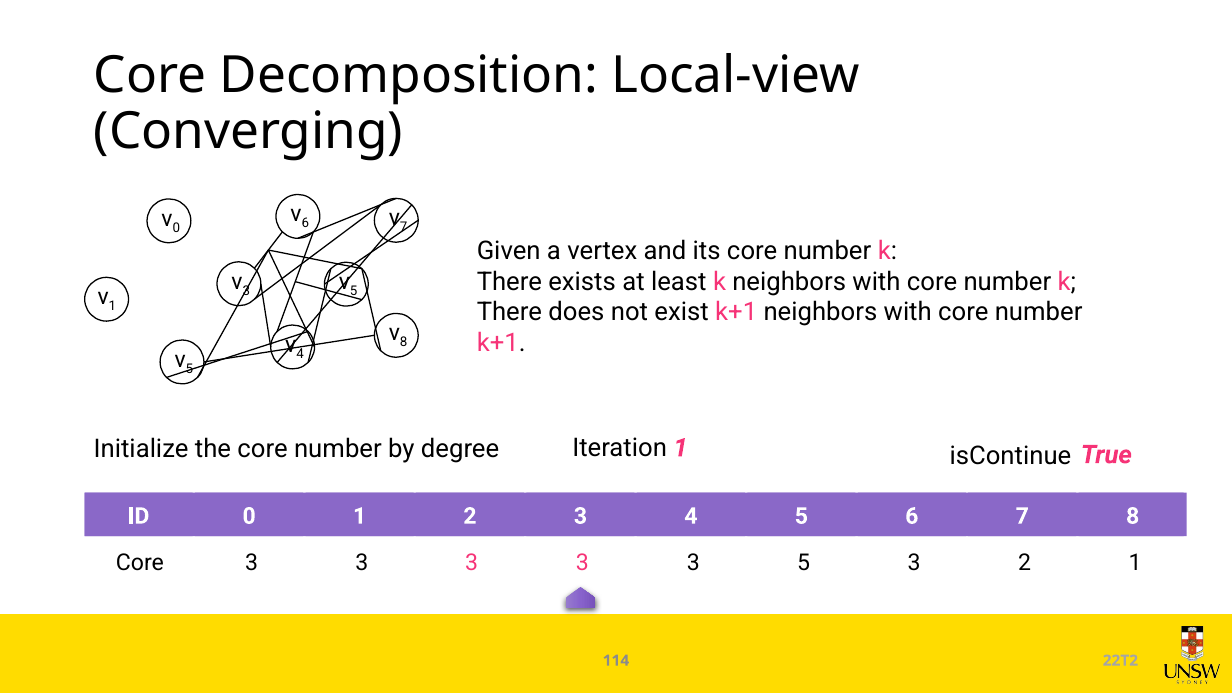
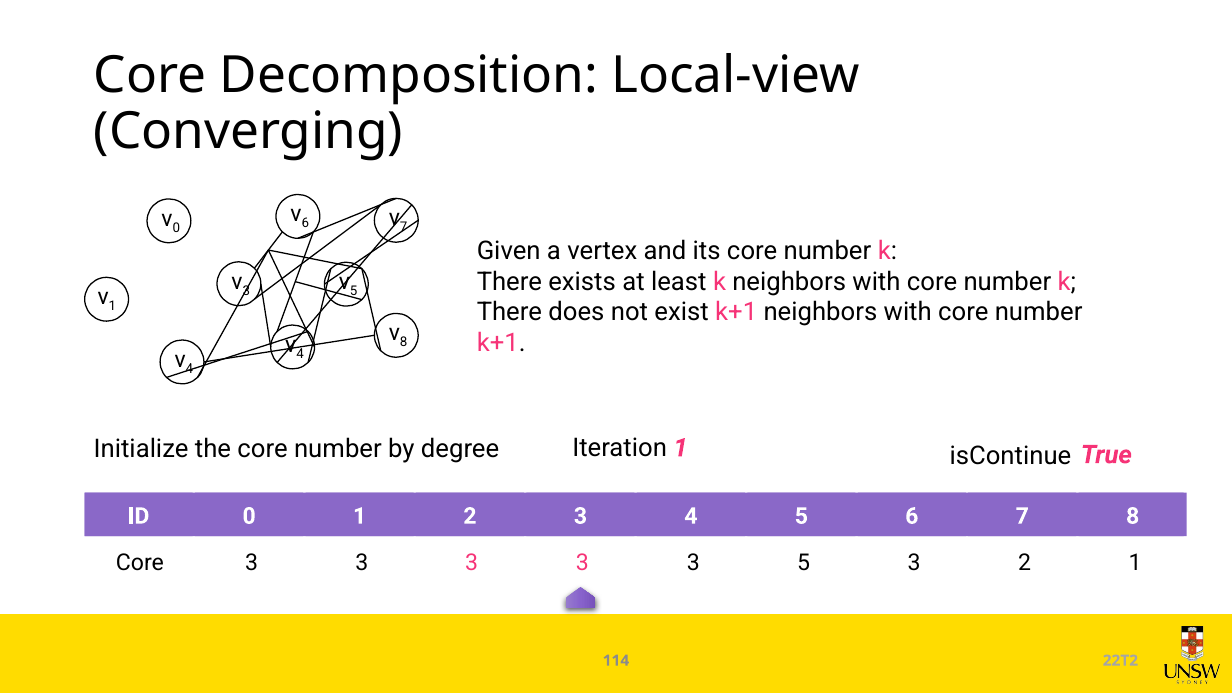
5 at (189, 369): 5 -> 4
